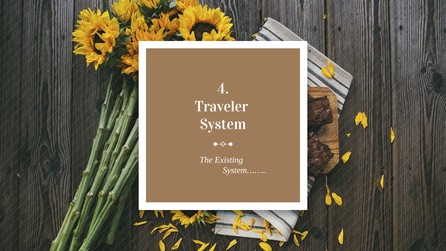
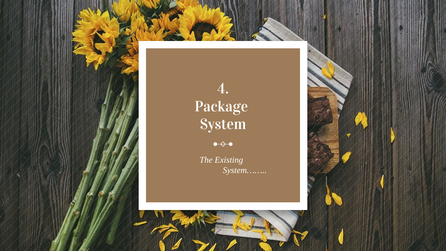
Traveler: Traveler -> Package
